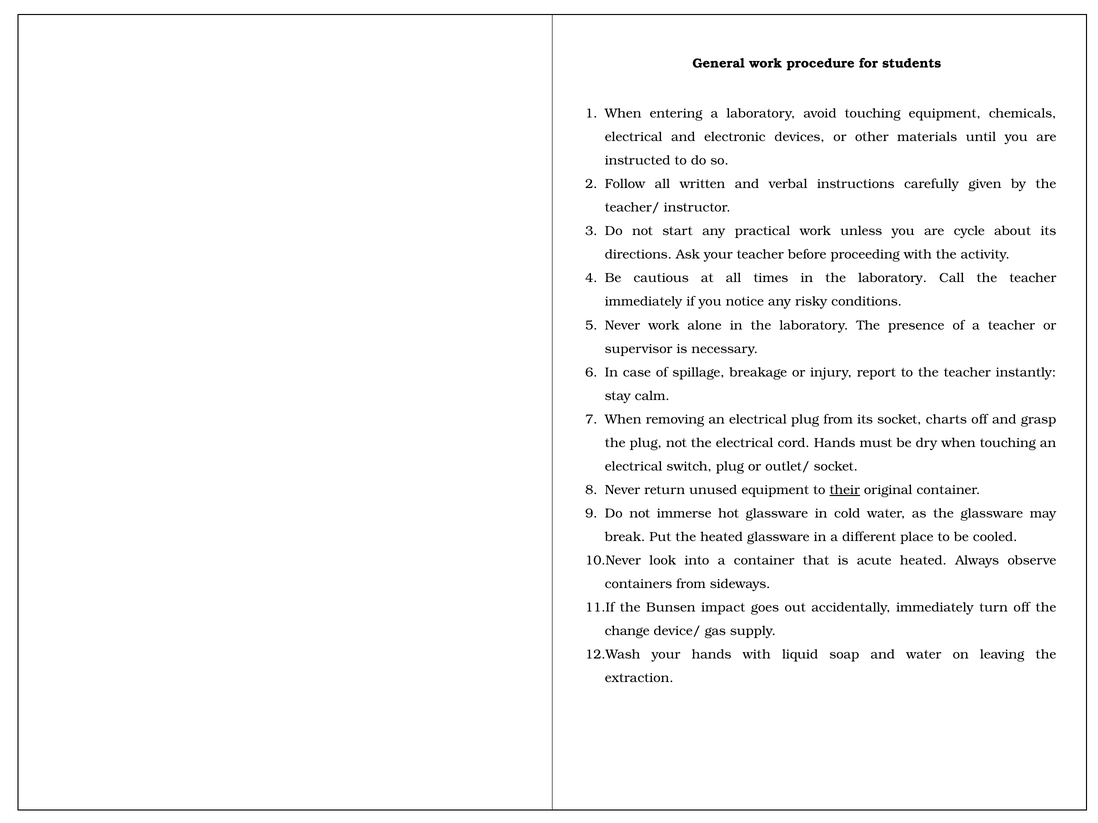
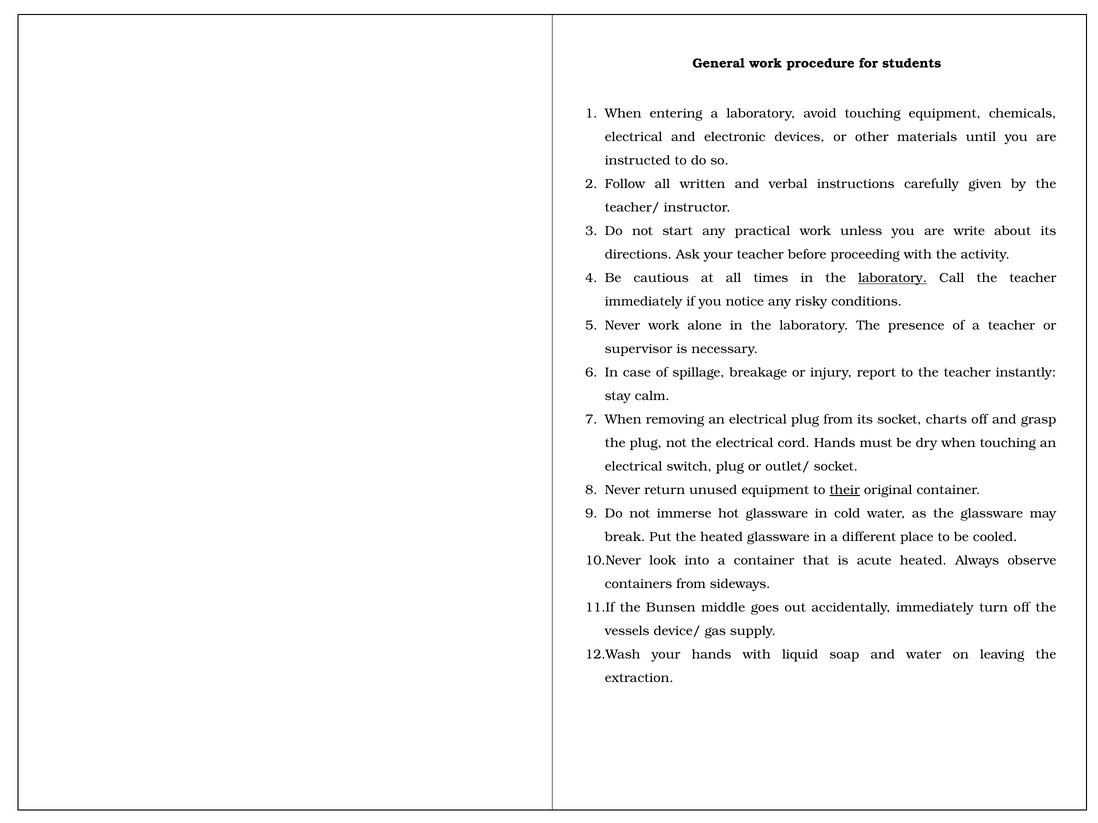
cycle: cycle -> write
laboratory at (893, 278) underline: none -> present
impact: impact -> middle
change: change -> vessels
